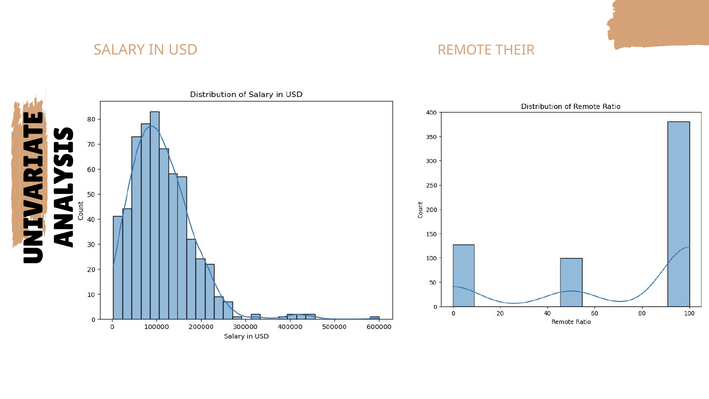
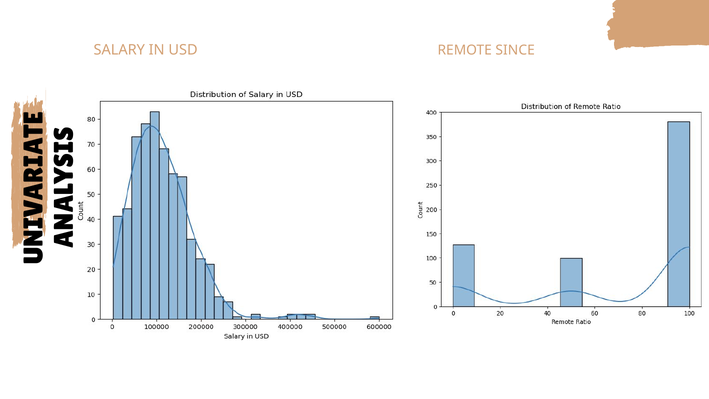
THEIR: THEIR -> SINCE
